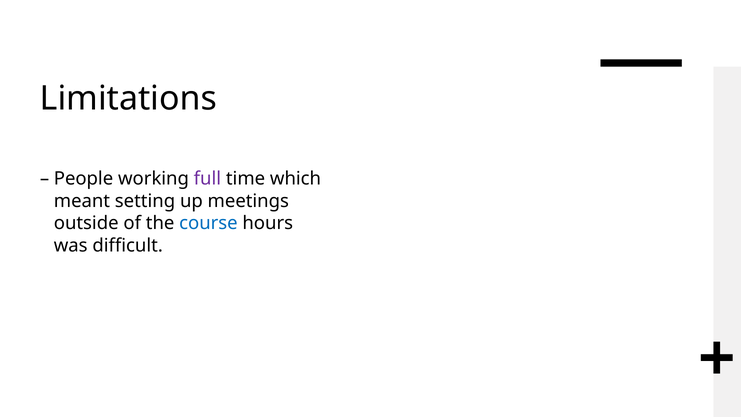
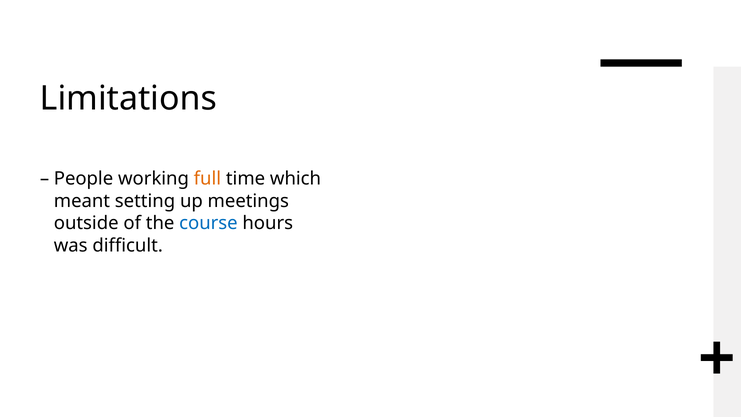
full colour: purple -> orange
